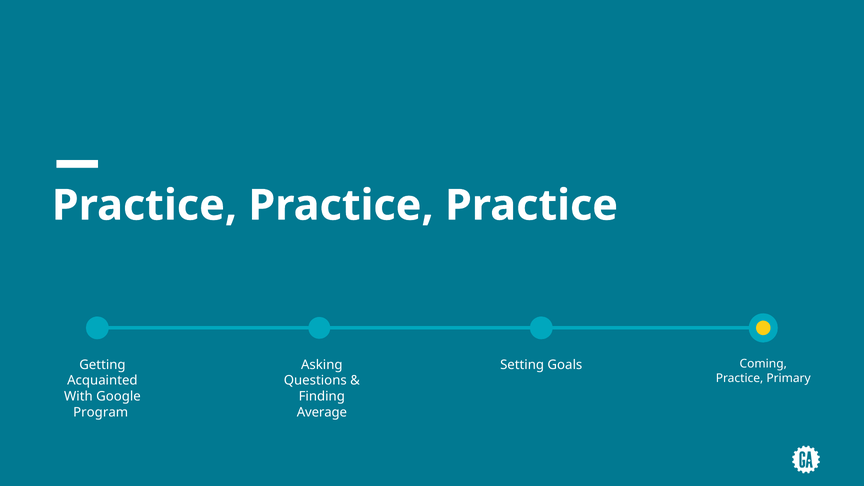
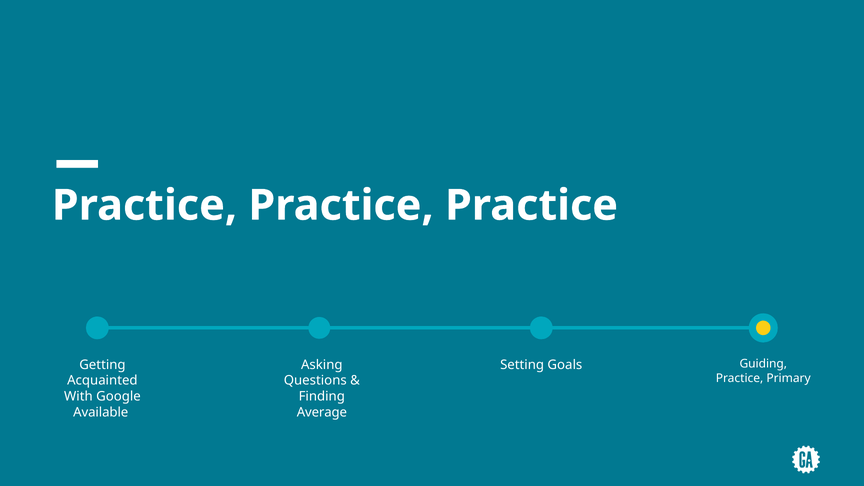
Coming: Coming -> Guiding
Program: Program -> Available
